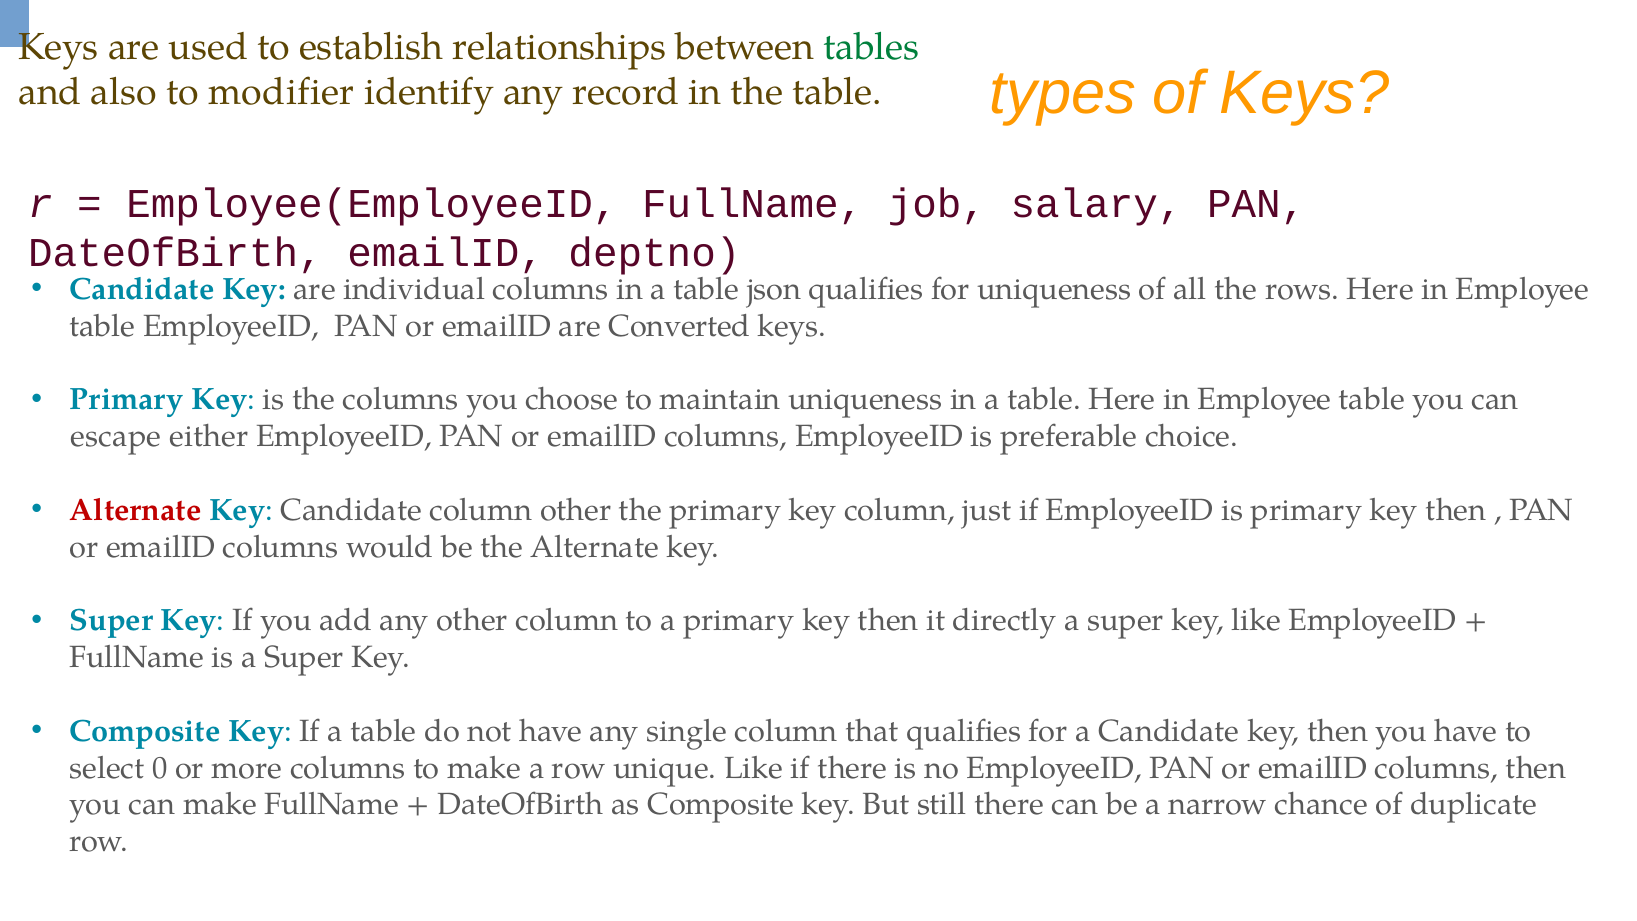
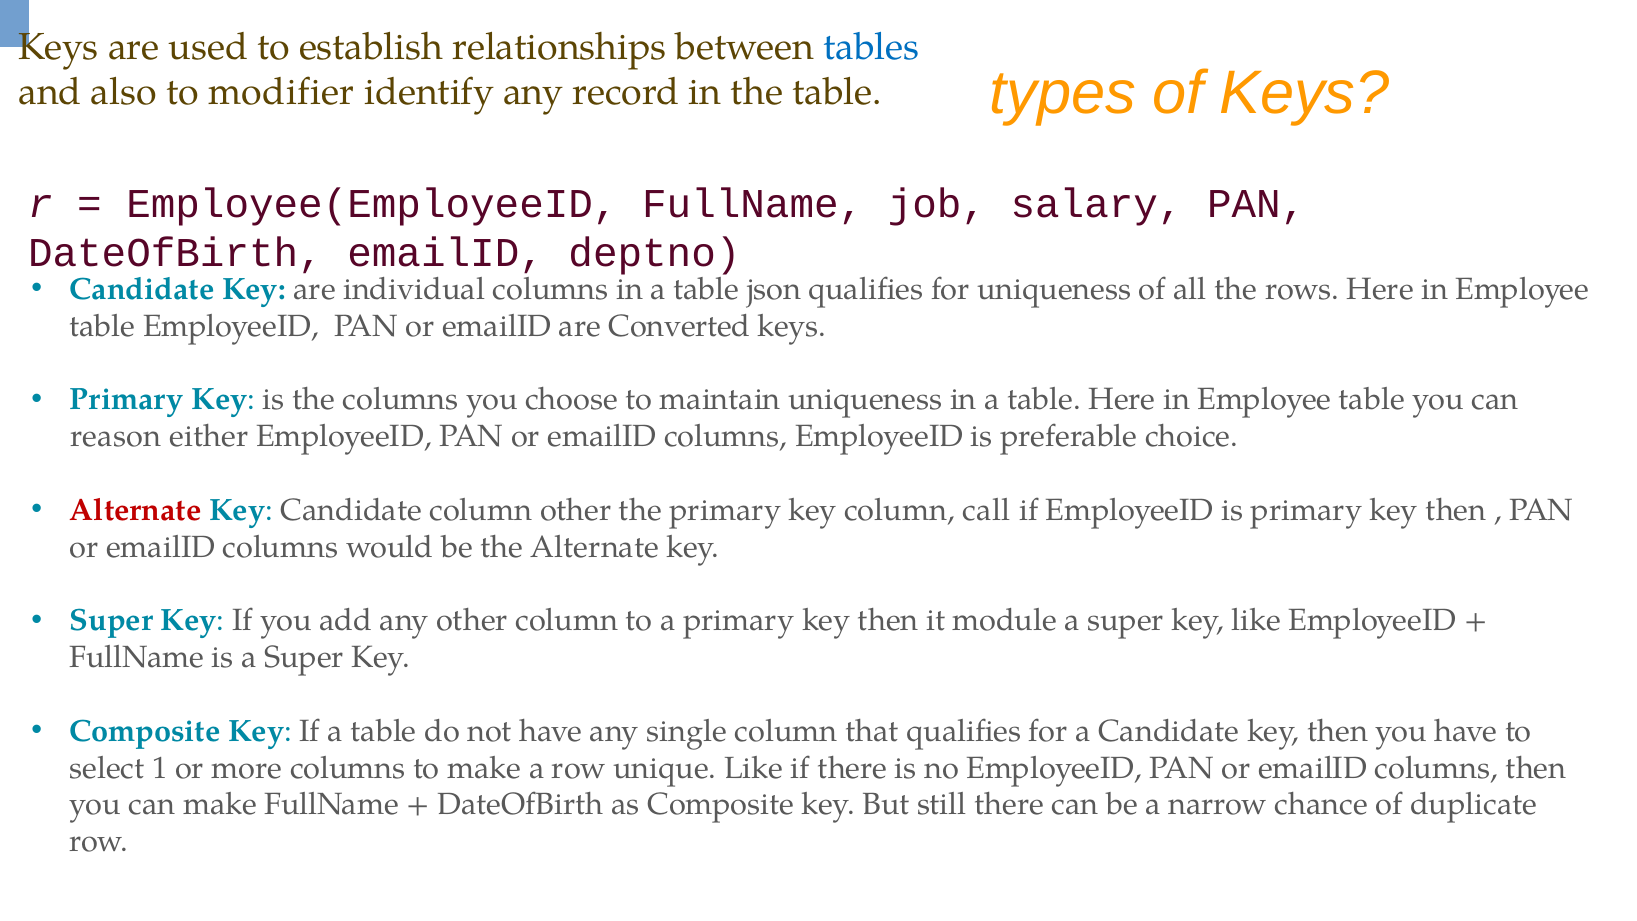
tables colour: green -> blue
escape: escape -> reason
just: just -> call
directly: directly -> module
0: 0 -> 1
